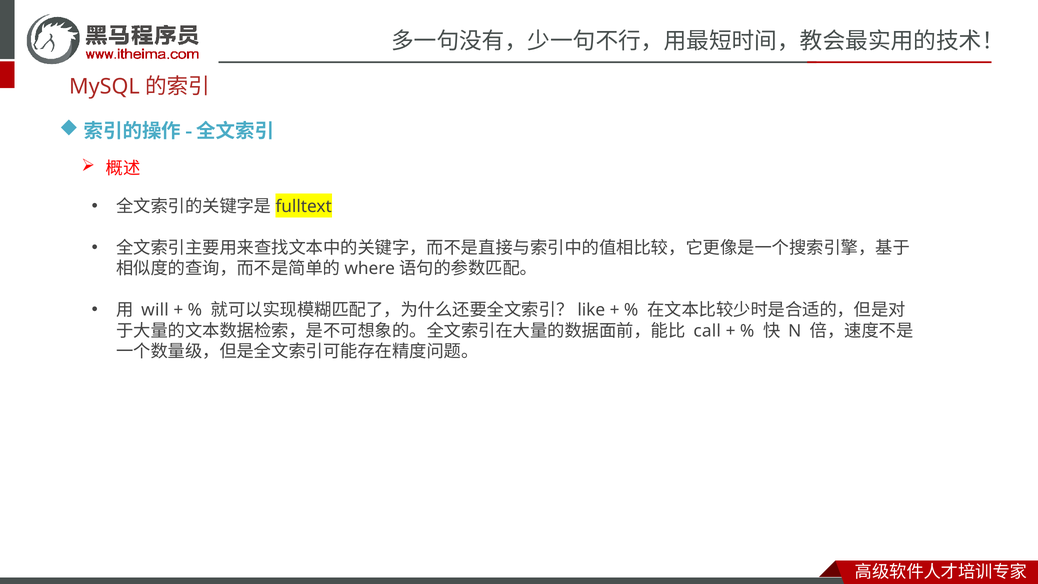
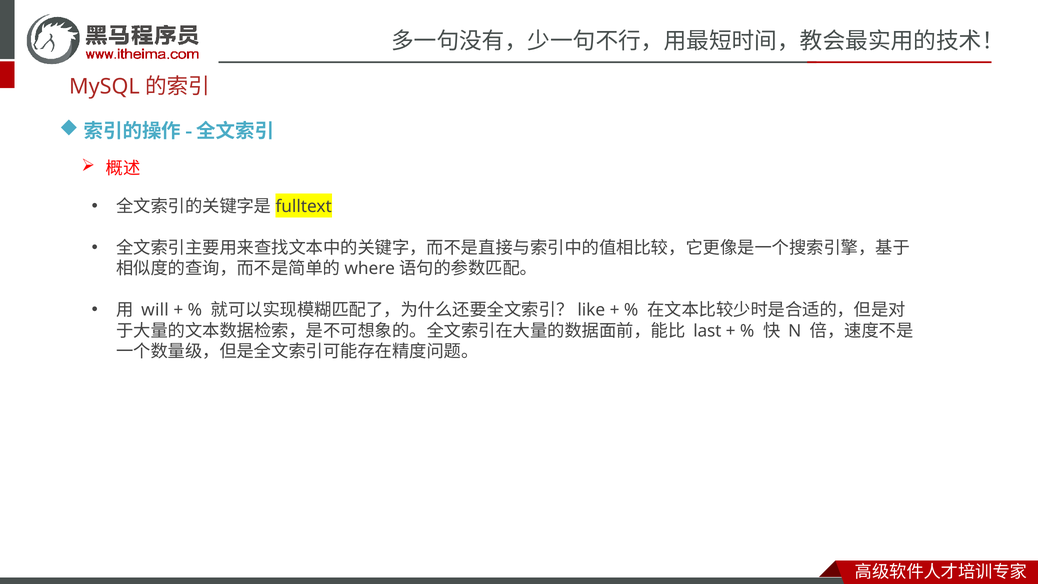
call: call -> last
